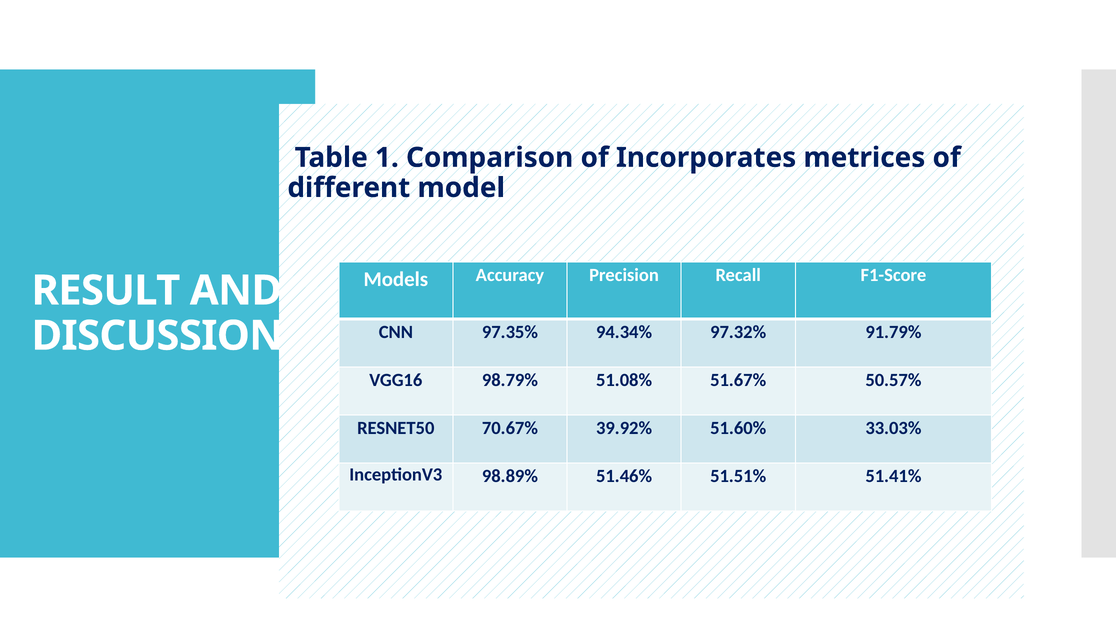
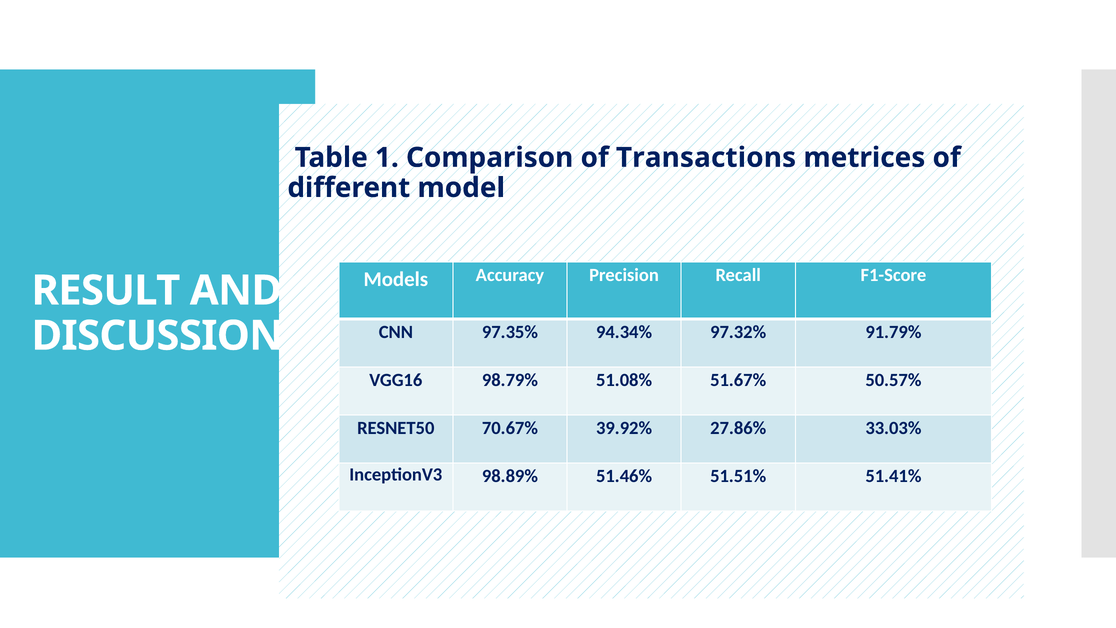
Incorporates: Incorporates -> Transactions
51.60%: 51.60% -> 27.86%
